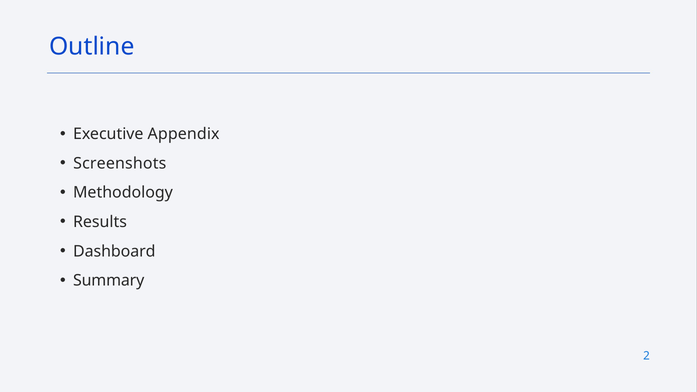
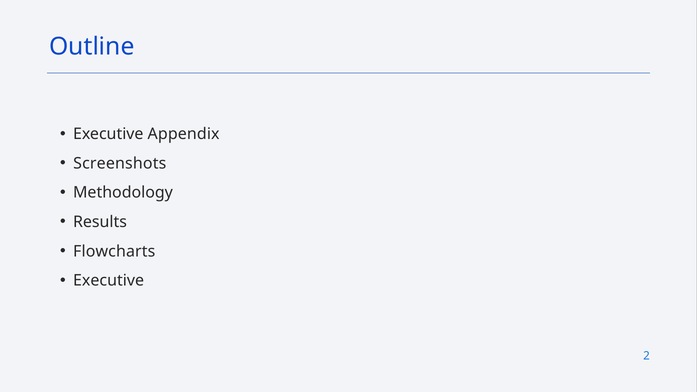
Dashboard: Dashboard -> Flowcharts
Summary at (109, 281): Summary -> Executive
